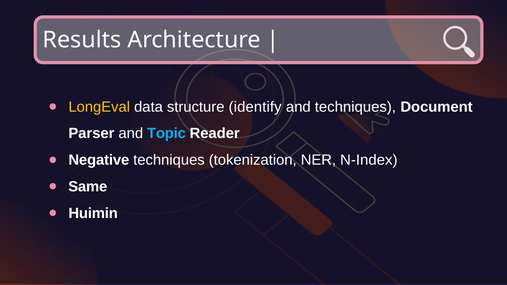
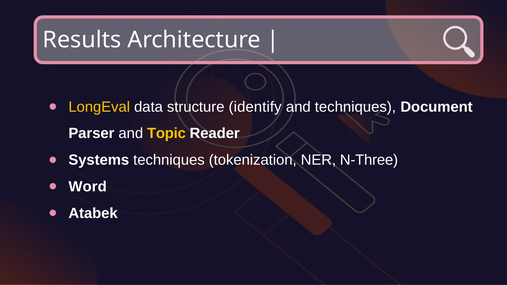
Topic colour: light blue -> yellow
Negative: Negative -> Systems
N-Index: N-Index -> N-Three
Same: Same -> Word
Huimin: Huimin -> Atabek
